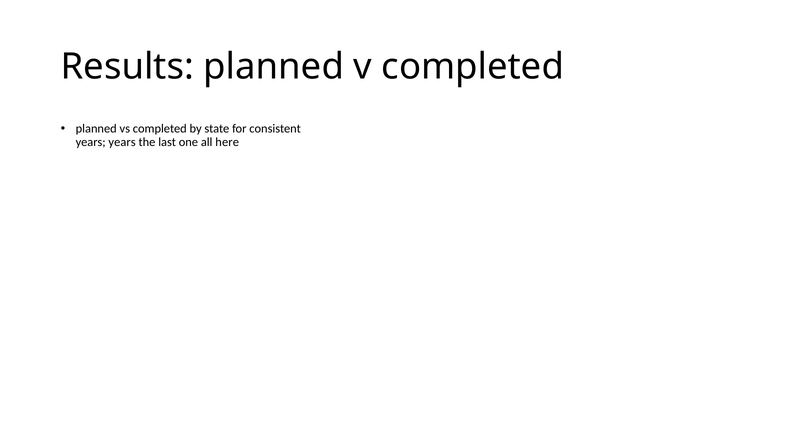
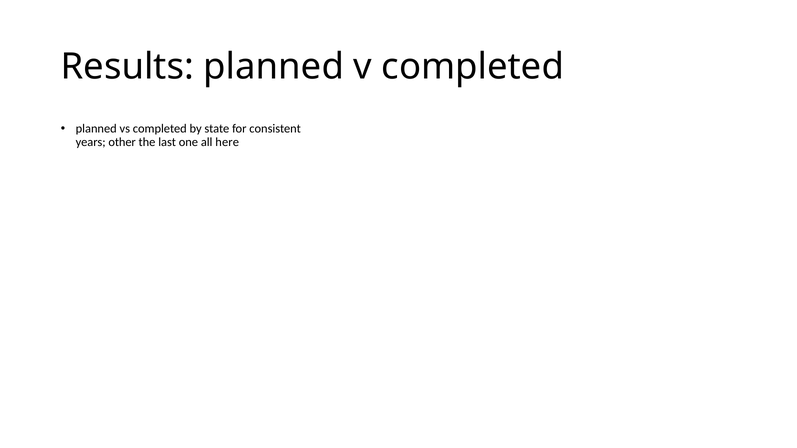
years years: years -> other
